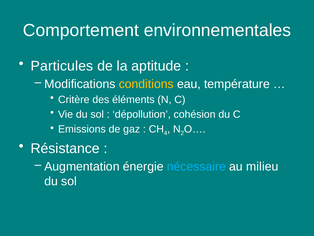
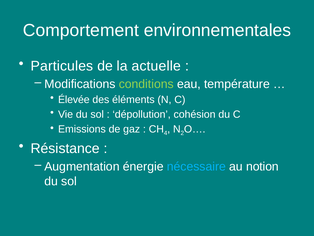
aptitude: aptitude -> actuelle
conditions colour: yellow -> light green
Critère: Critère -> Élevée
milieu: milieu -> notion
